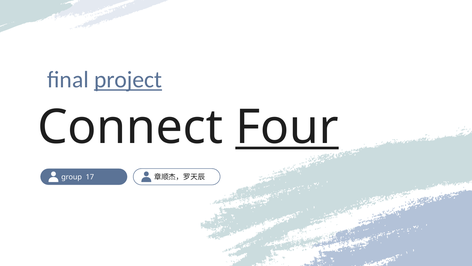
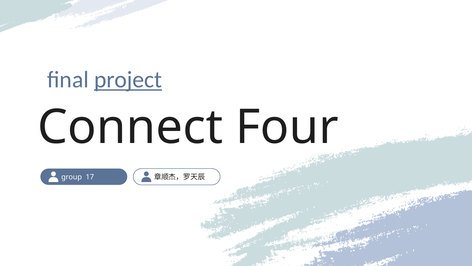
Four underline: present -> none
